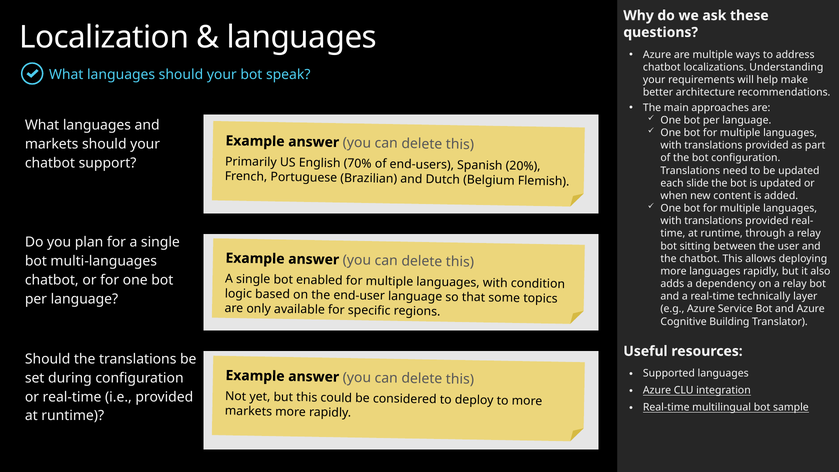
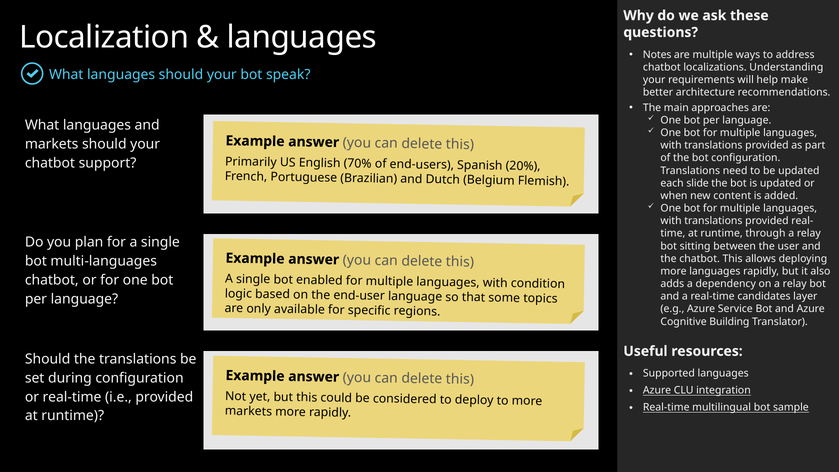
Azure at (657, 55): Azure -> Notes
technically: technically -> candidates
